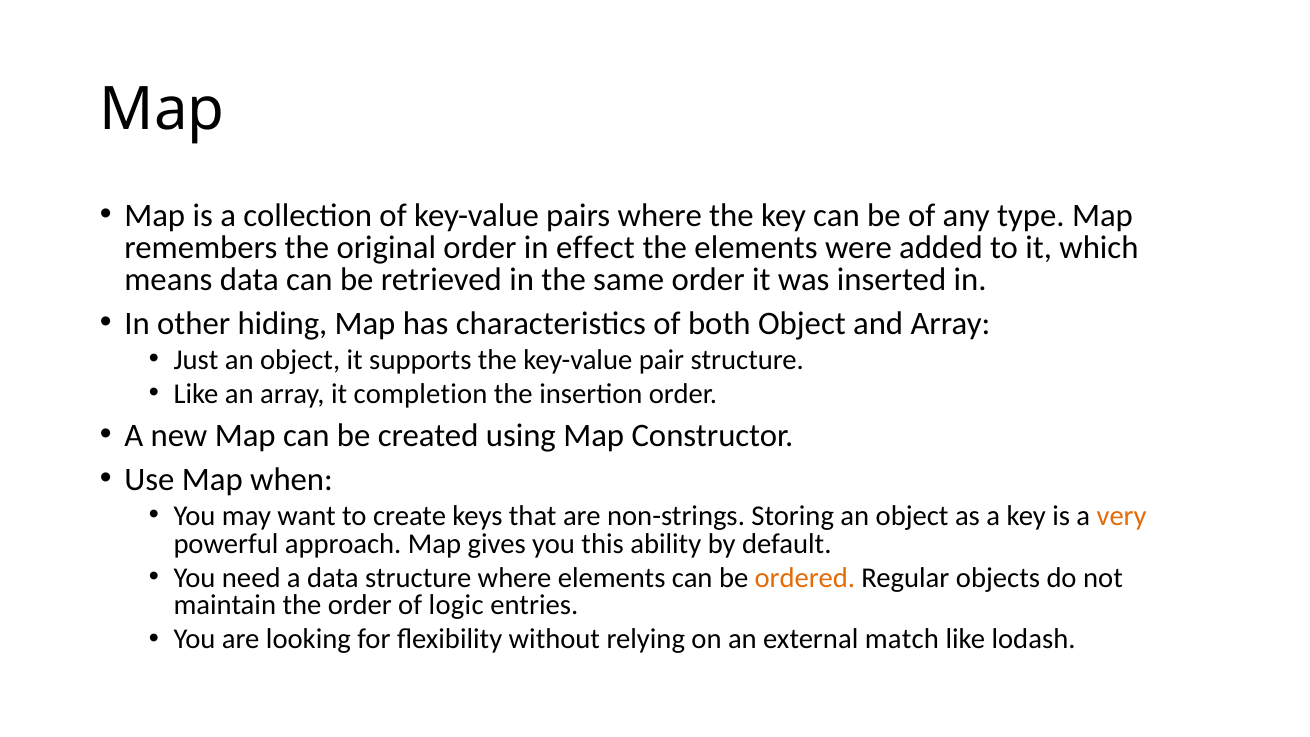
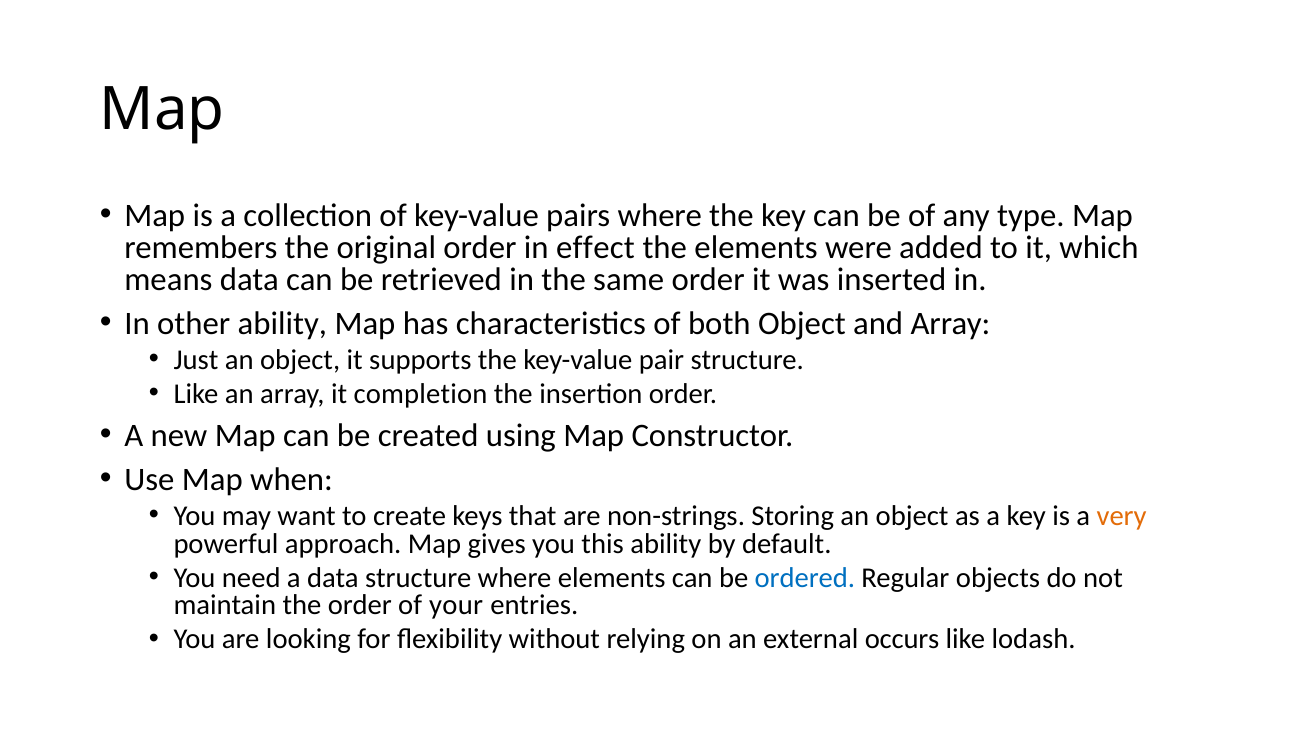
other hiding: hiding -> ability
ordered colour: orange -> blue
logic: logic -> your
match: match -> occurs
